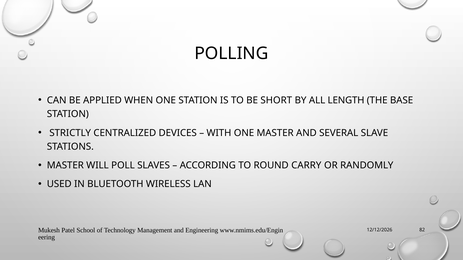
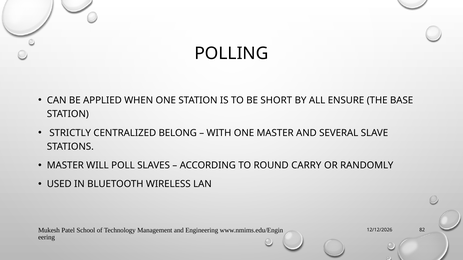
LENGTH: LENGTH -> ENSURE
DEVICES: DEVICES -> BELONG
